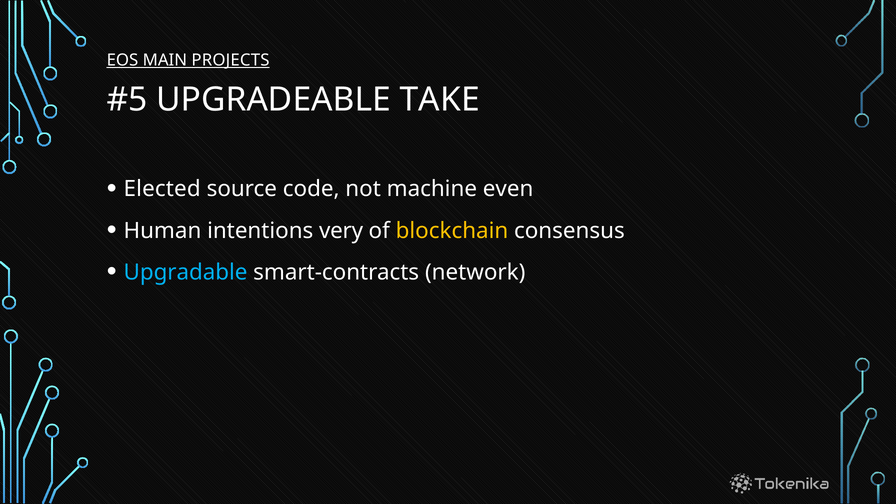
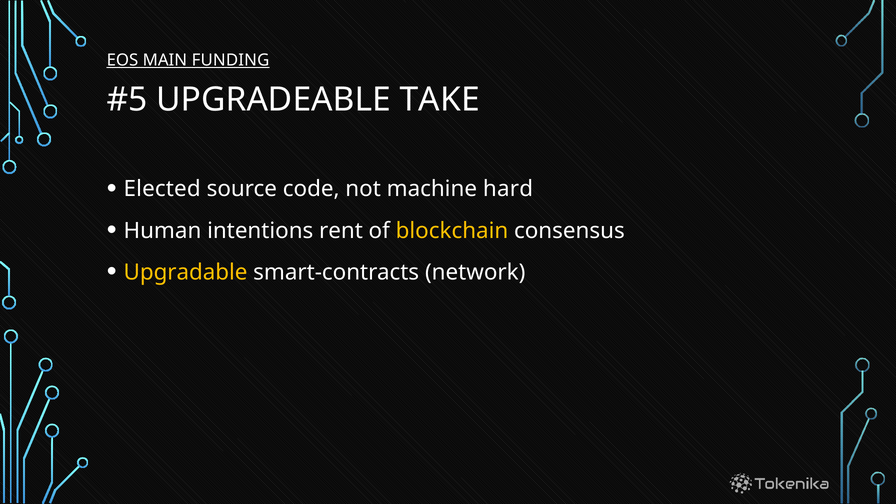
PROJECTS: PROJECTS -> FUNDING
even: even -> hard
very: very -> rent
Upgradable colour: light blue -> yellow
